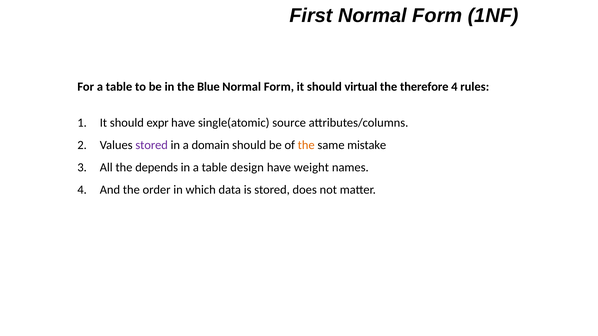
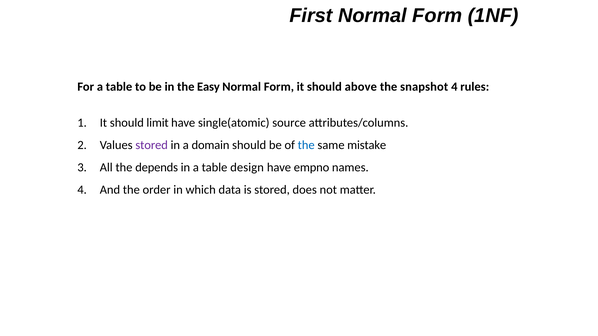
Blue: Blue -> Easy
virtual: virtual -> above
therefore: therefore -> snapshot
expr: expr -> limit
the at (306, 145) colour: orange -> blue
weight: weight -> empno
